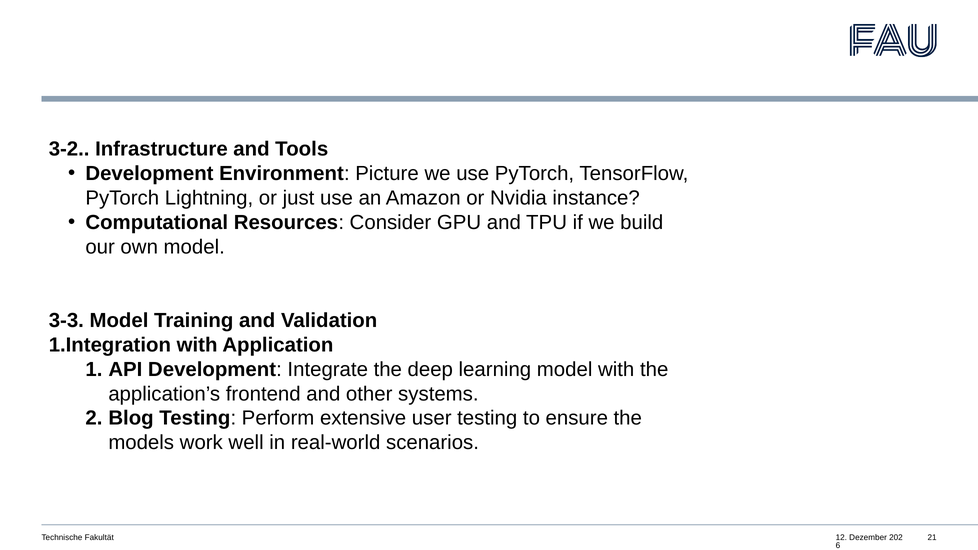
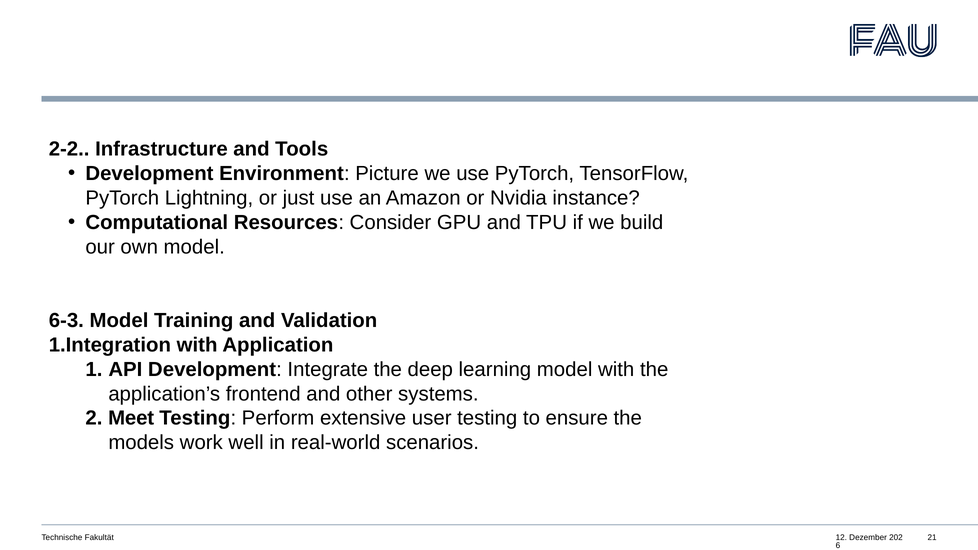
3-2: 3-2 -> 2-2
3-3: 3-3 -> 6-3
Blog: Blog -> Meet
